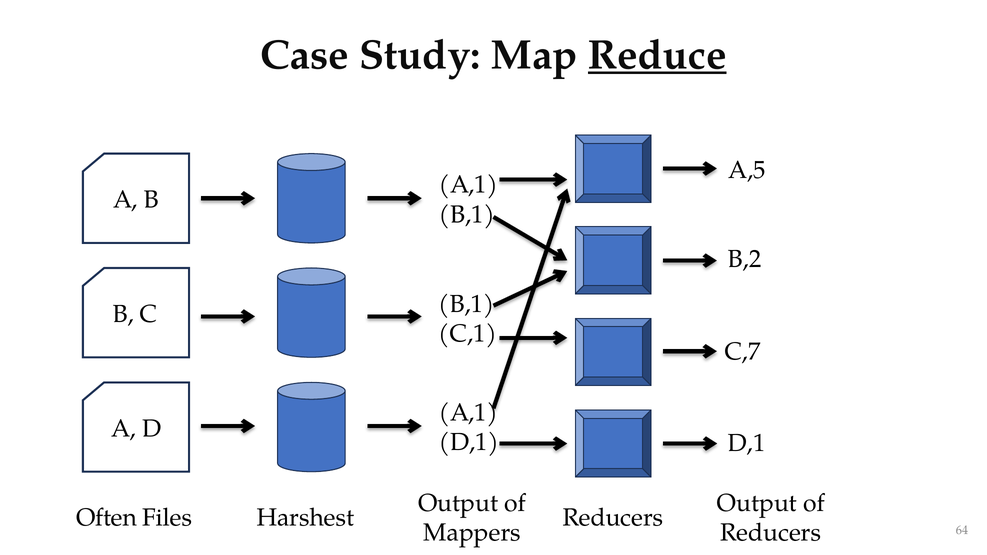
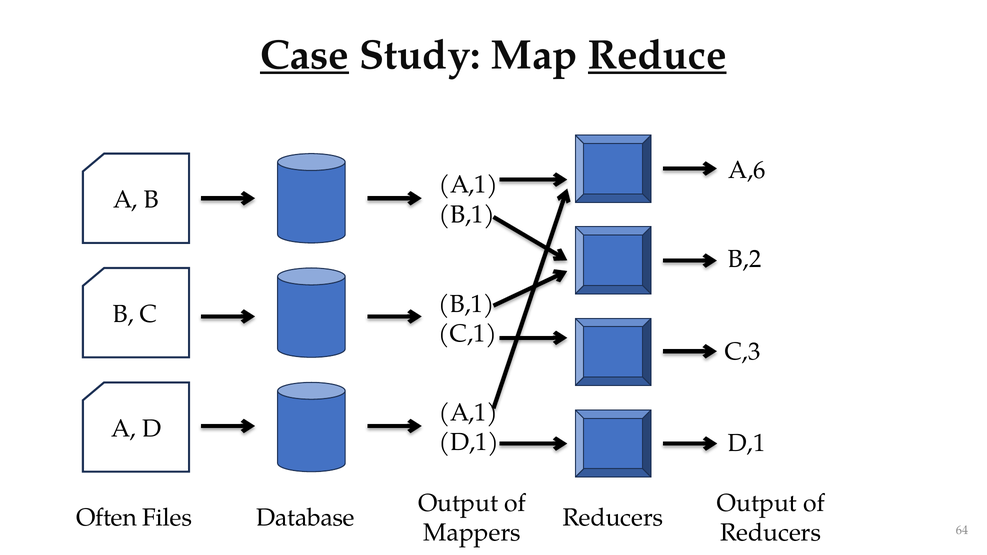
Case underline: none -> present
A,5: A,5 -> A,6
C,7: C,7 -> C,3
Harshest: Harshest -> Database
